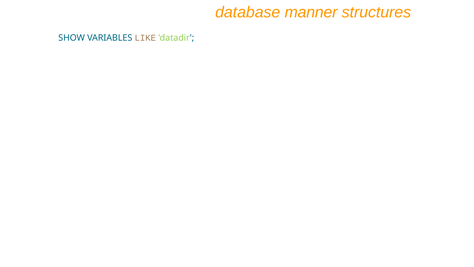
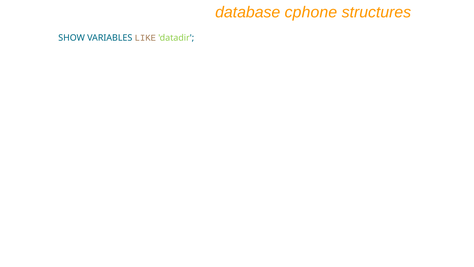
manner: manner -> cphone
